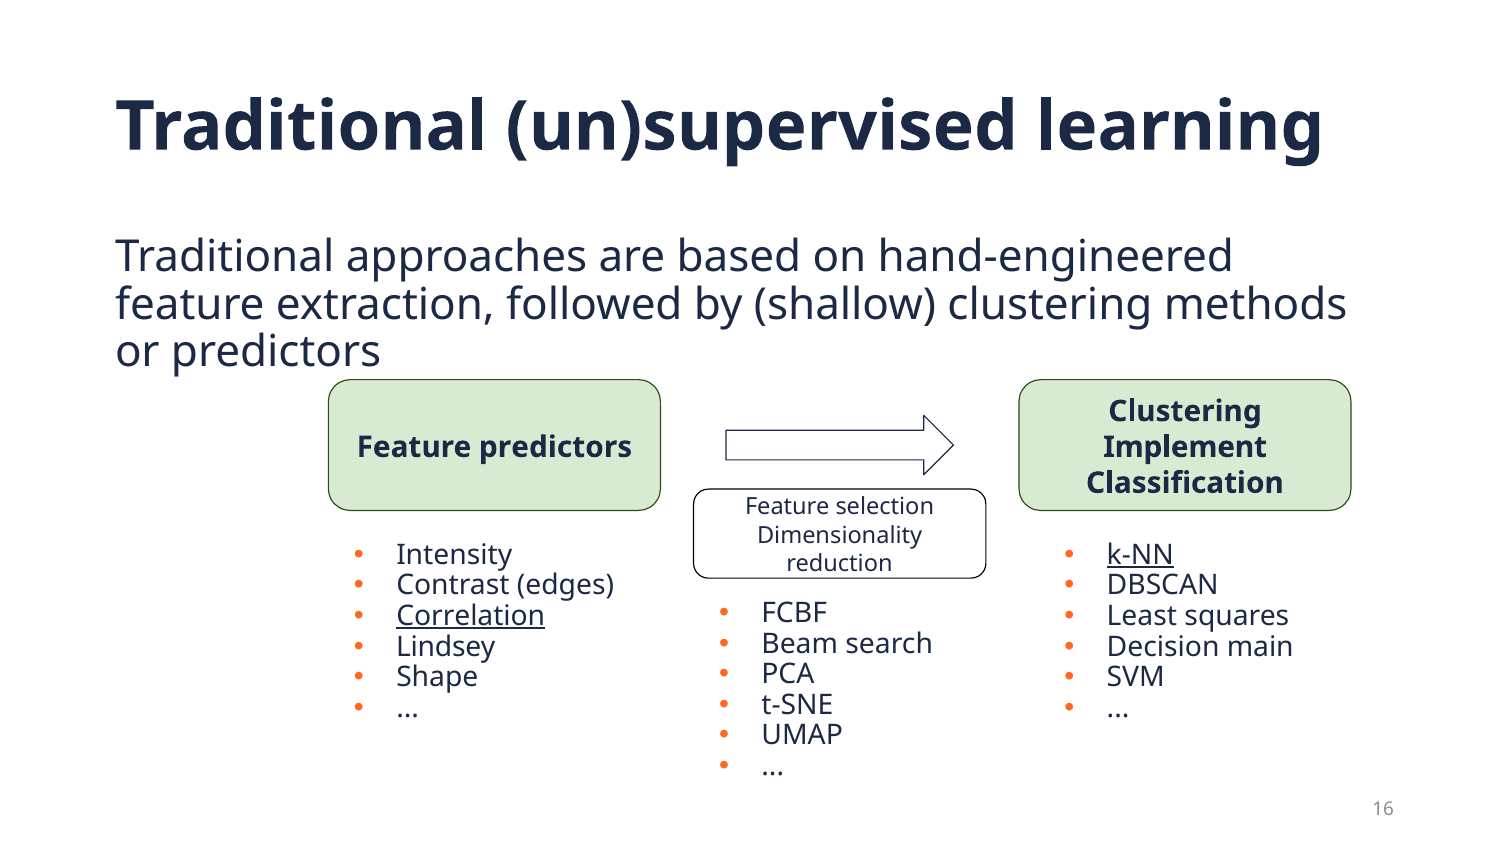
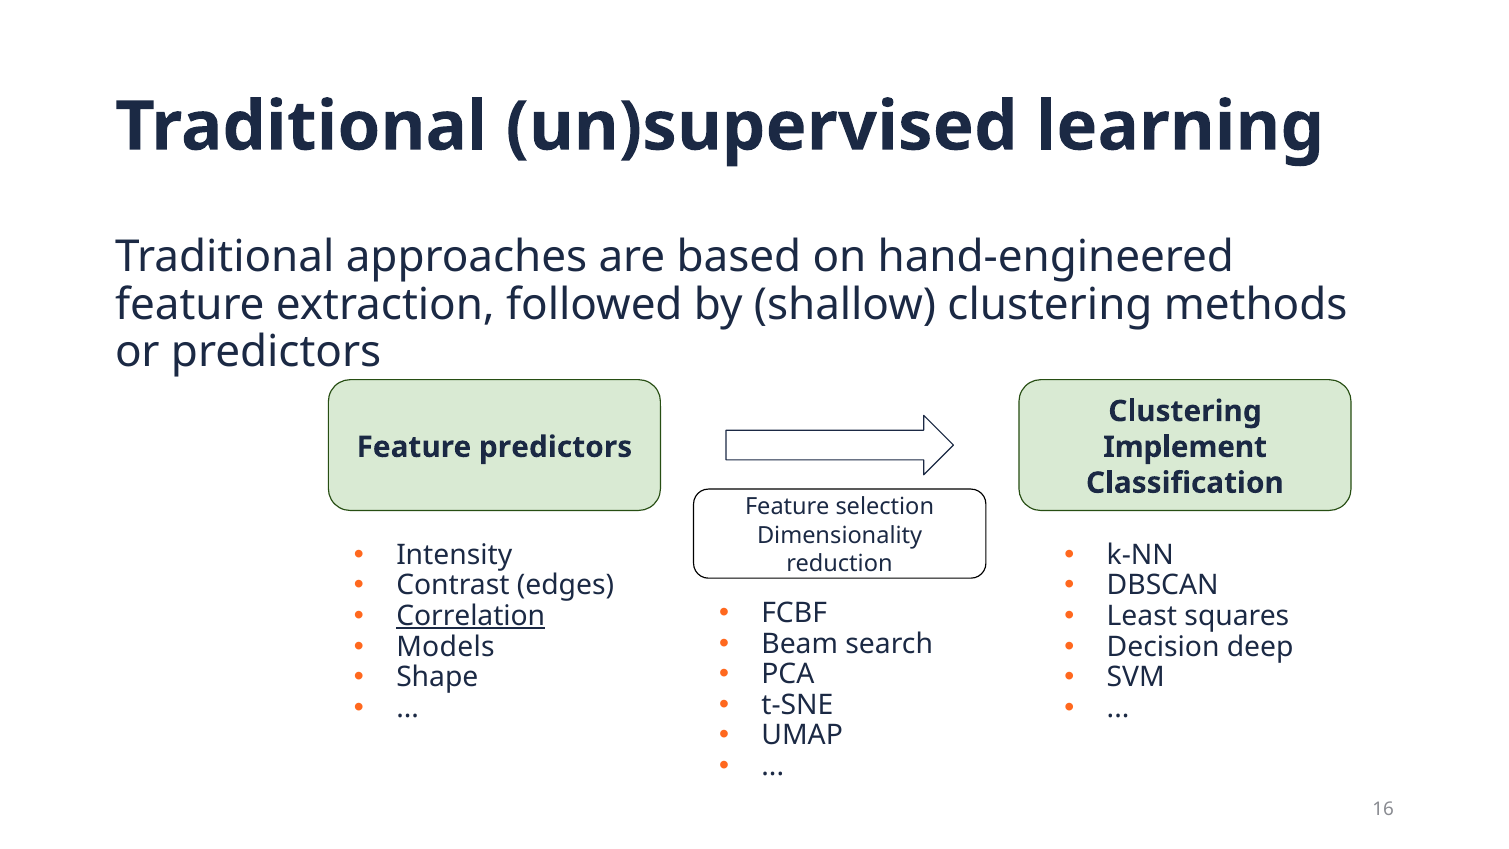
k-NN underline: present -> none
Lindsey: Lindsey -> Models
main: main -> deep
